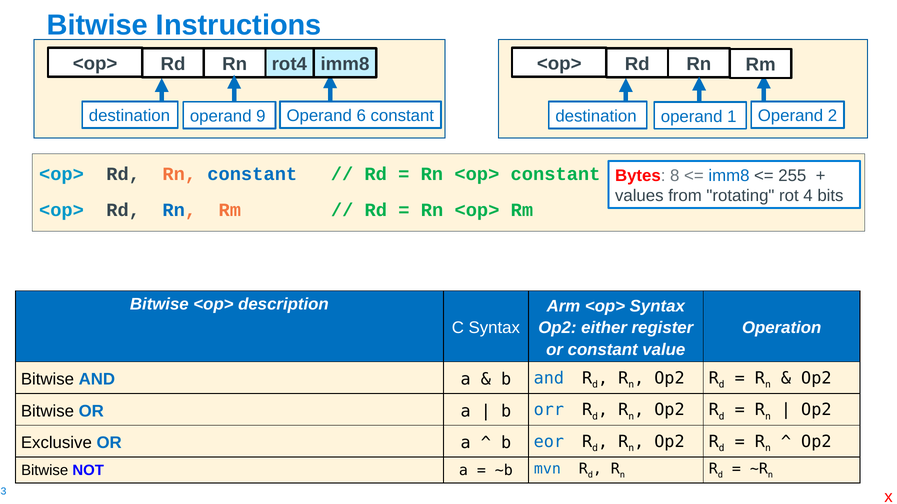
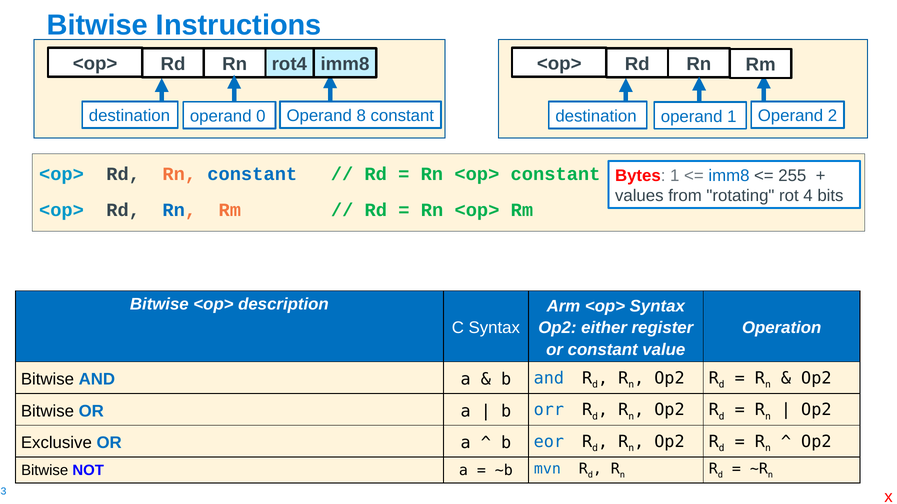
6: 6 -> 8
9: 9 -> 0
Bytes 8: 8 -> 1
